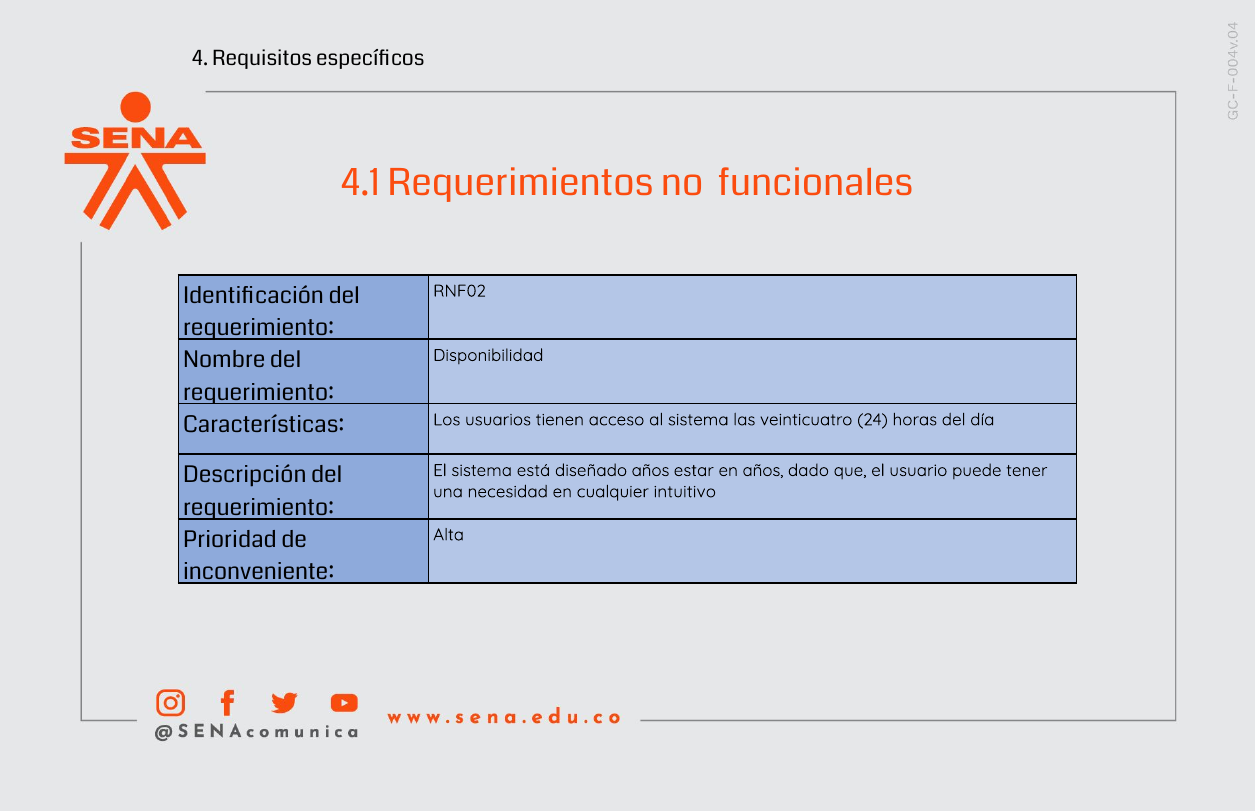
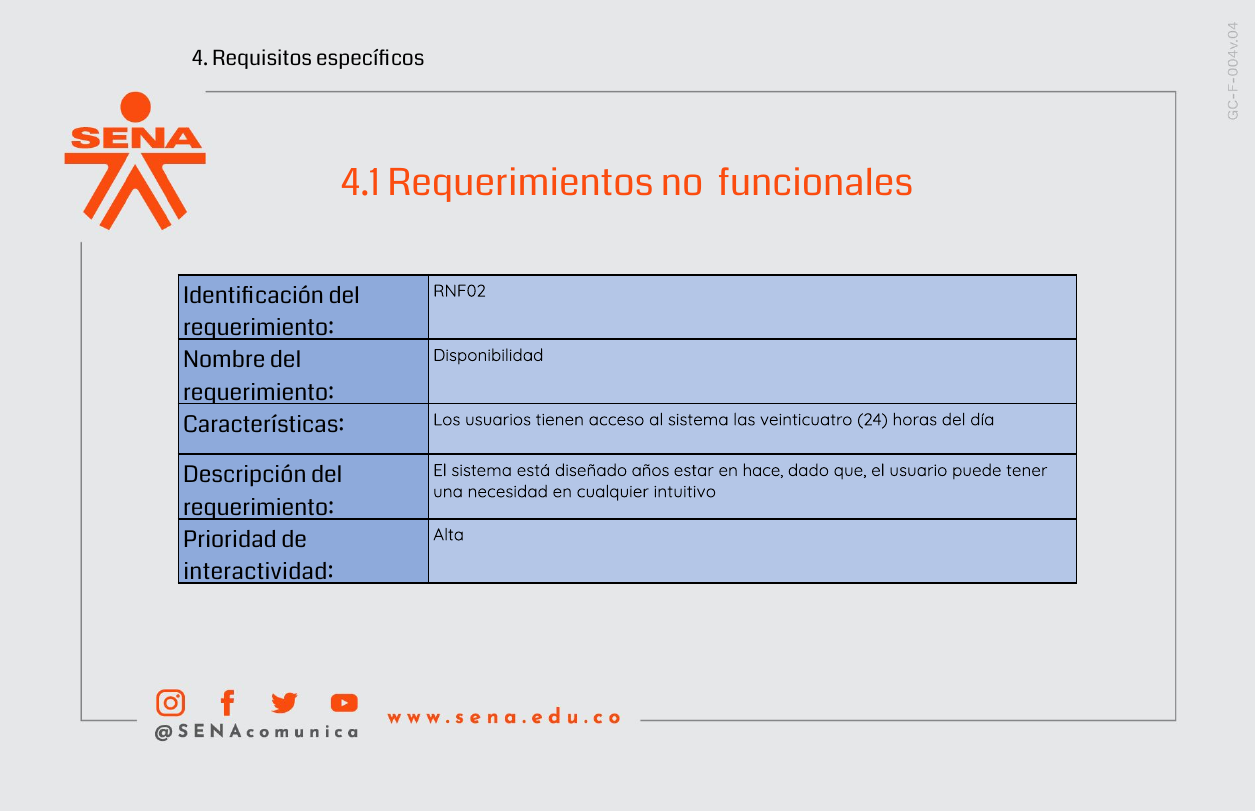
en años: años -> hace
inconveniente: inconveniente -> interactividad
